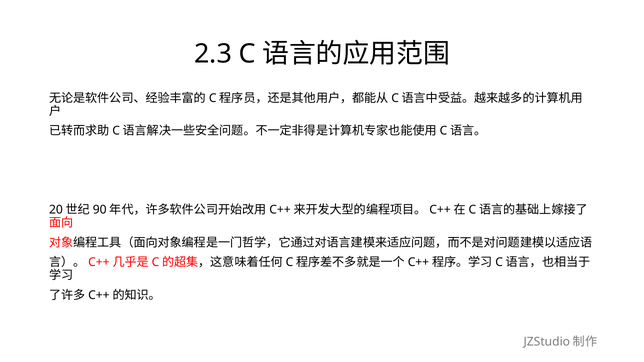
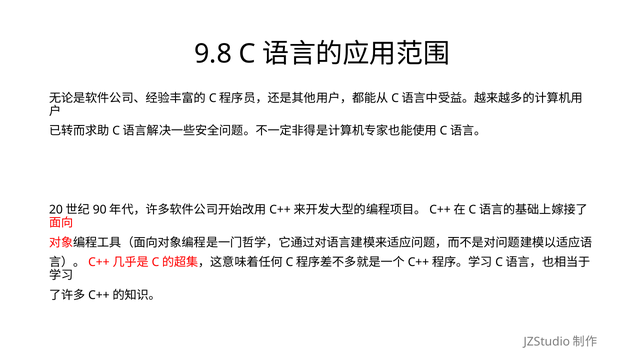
2.3: 2.3 -> 9.8
